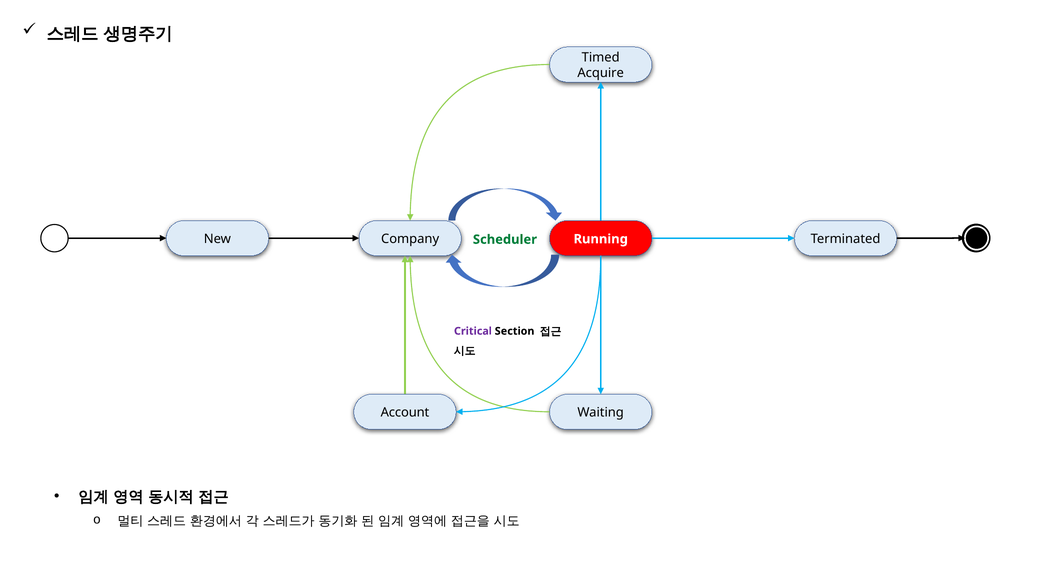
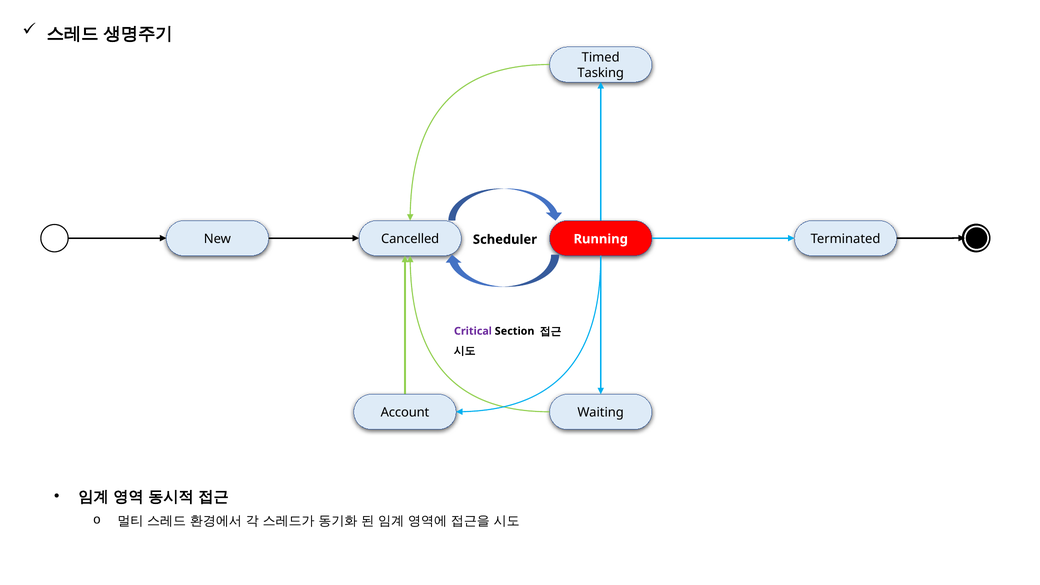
Acquire: Acquire -> Tasking
Company: Company -> Cancelled
Scheduler colour: green -> black
